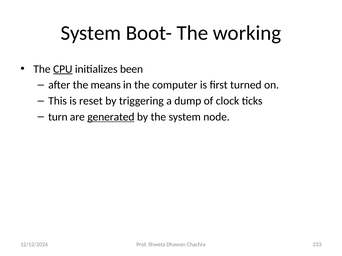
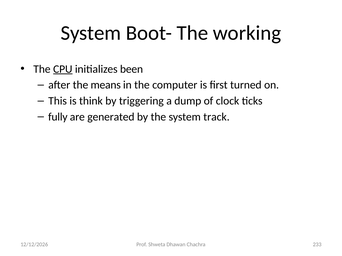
reset: reset -> think
turn: turn -> fully
generated underline: present -> none
node: node -> track
